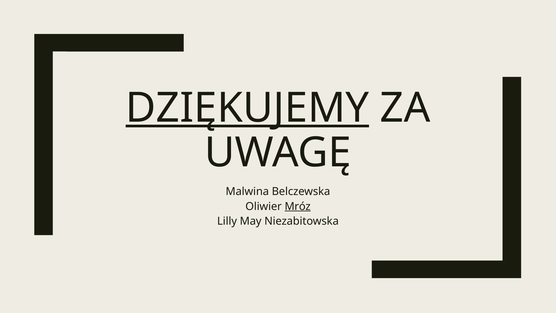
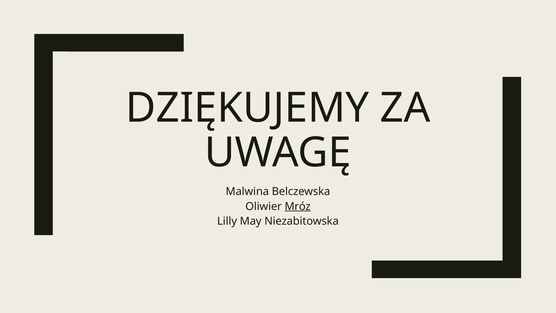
DZIĘKUJEMY underline: present -> none
